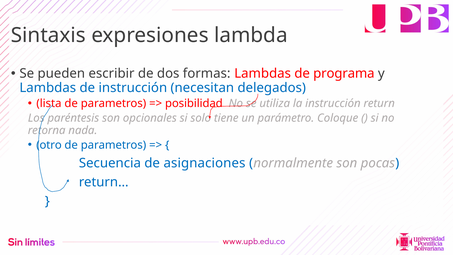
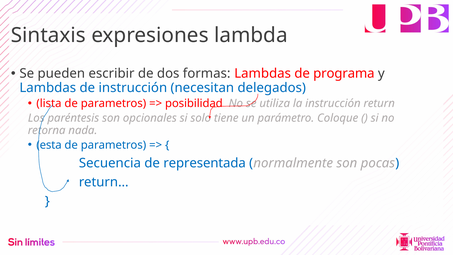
otro: otro -> esta
asignaciones: asignaciones -> representada
